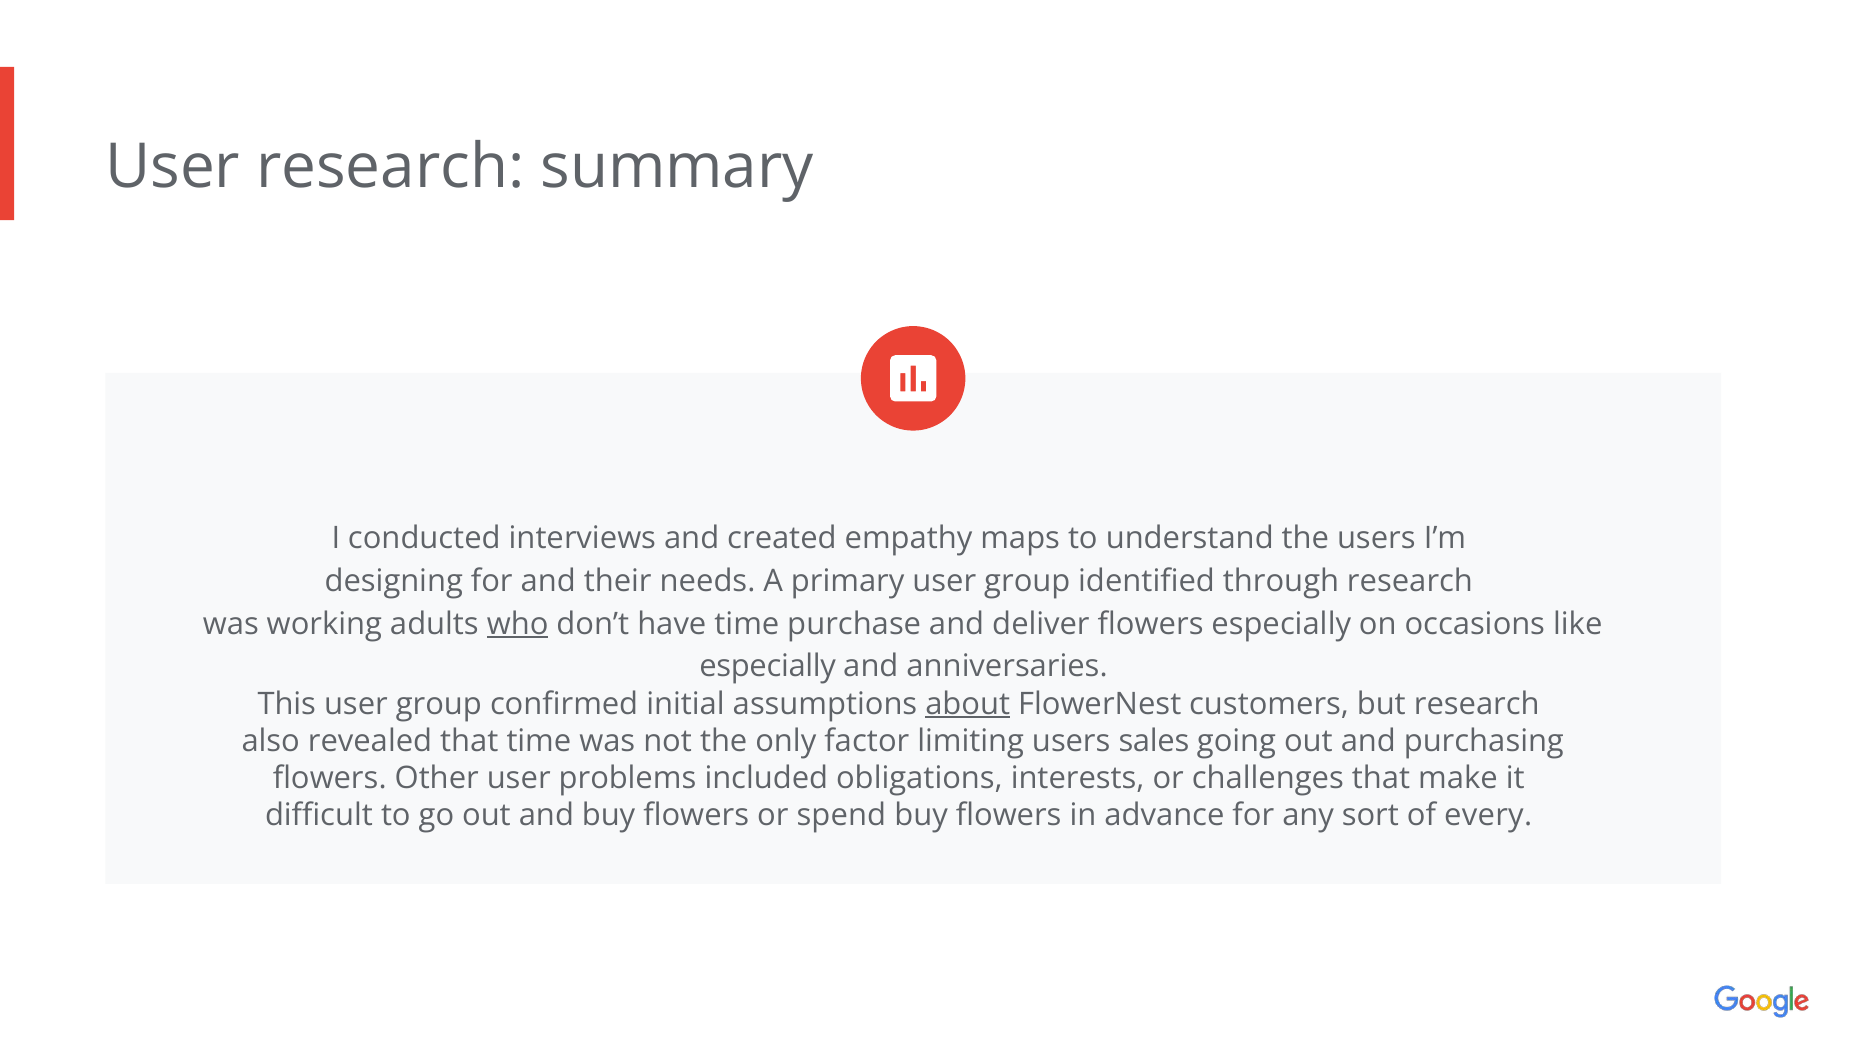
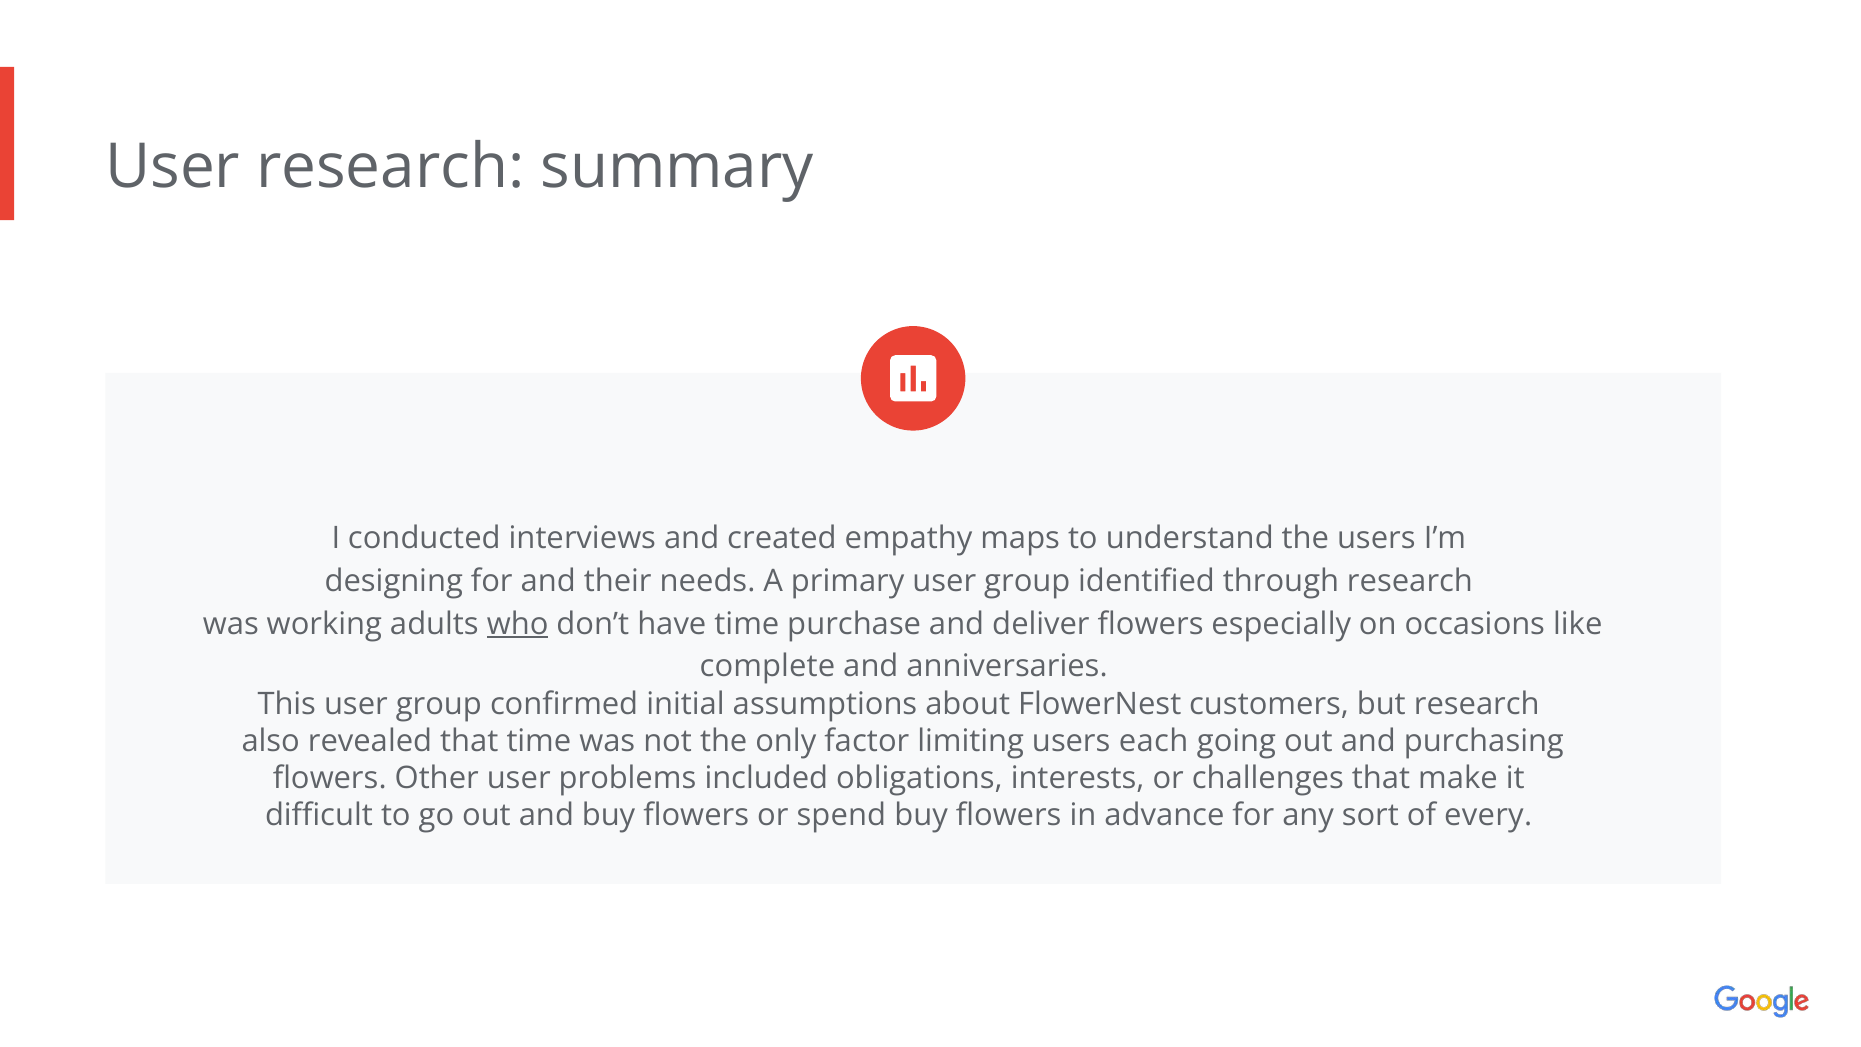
especially at (768, 667): especially -> complete
about underline: present -> none
sales: sales -> each
